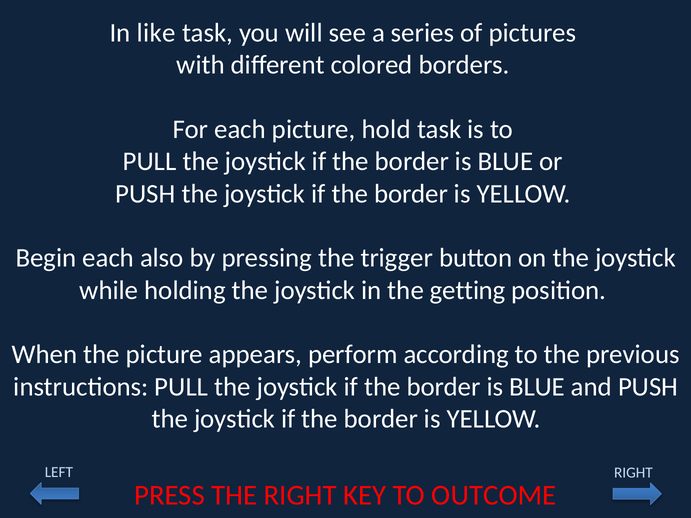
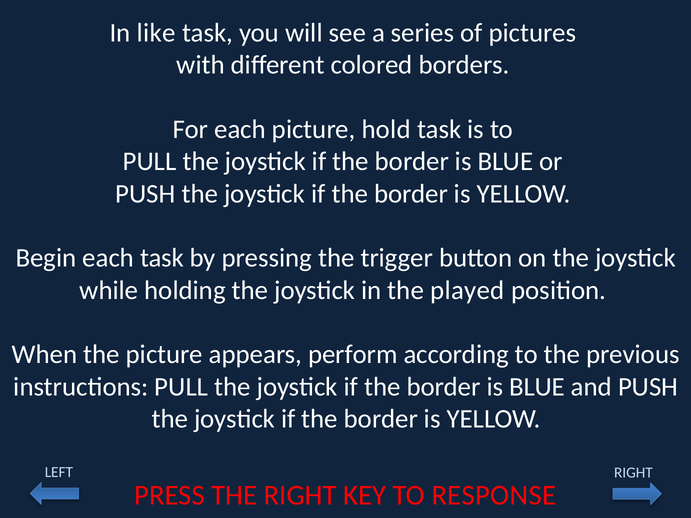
each also: also -> task
getting: getting -> played
OUTCOME: OUTCOME -> RESPONSE
